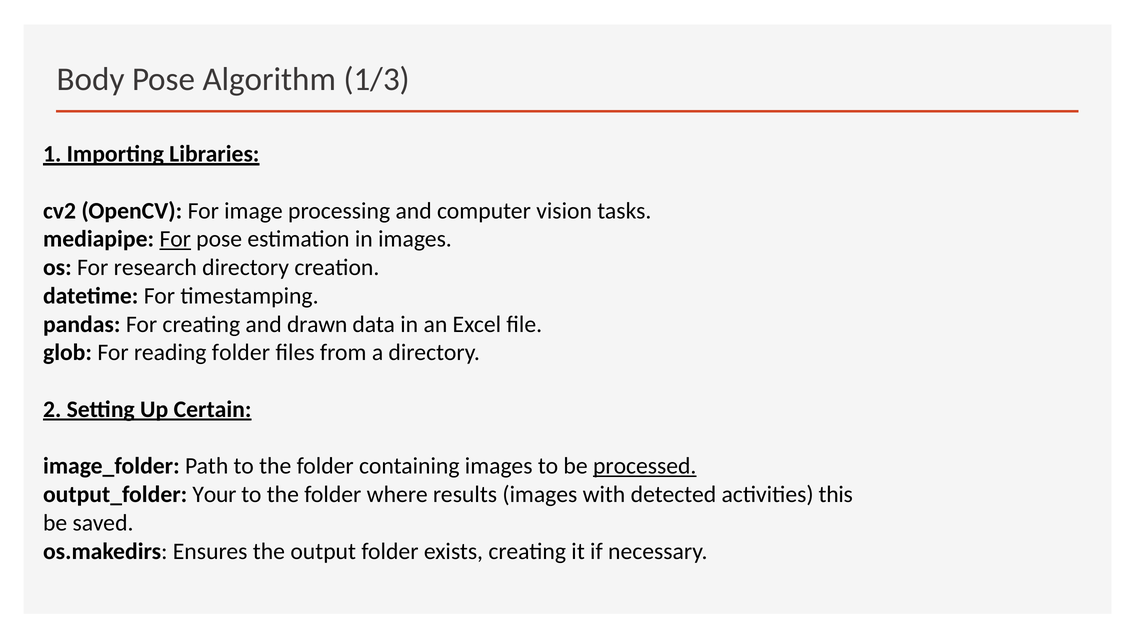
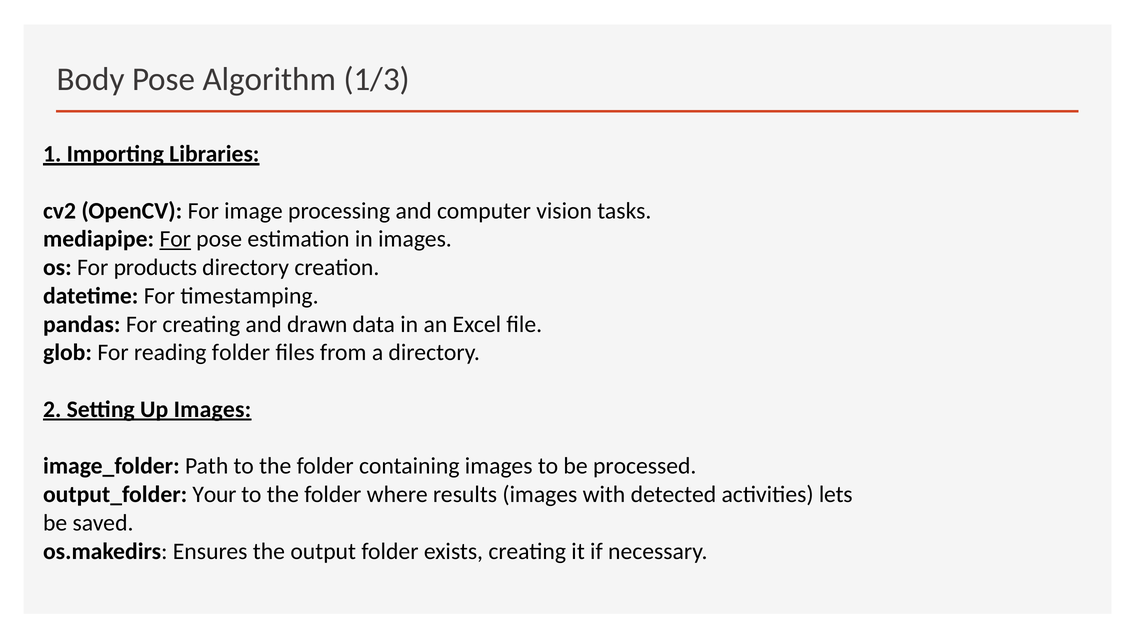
research: research -> products
Up Certain: Certain -> Images
processed underline: present -> none
this: this -> lets
